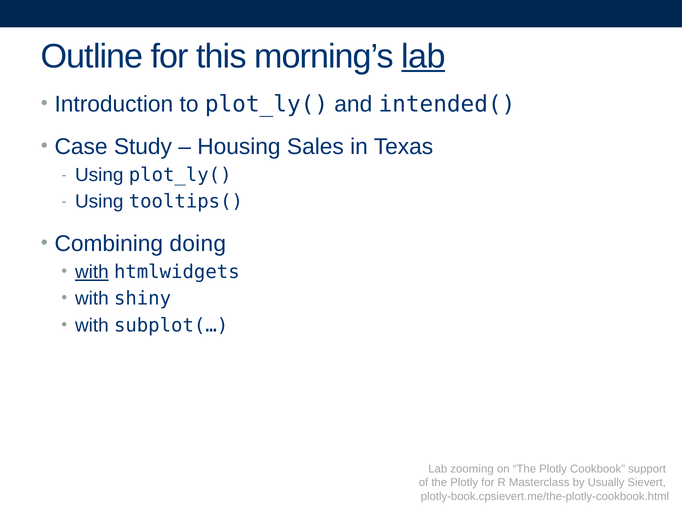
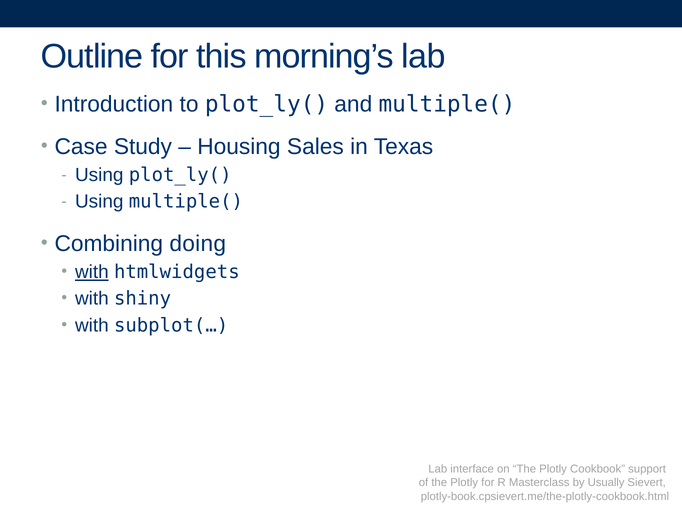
lab at (423, 56) underline: present -> none
and intended(: intended( -> multiple(
Using tooltips(: tooltips( -> multiple(
zooming: zooming -> interface
